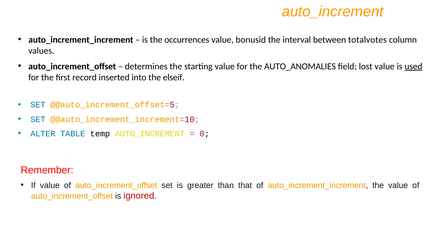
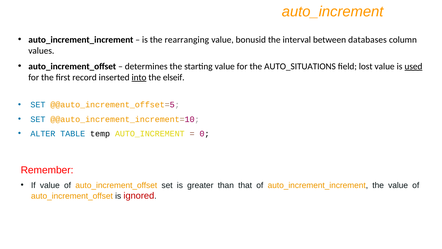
occurrences: occurrences -> rearranging
totalvotes: totalvotes -> databases
AUTO_ANOMALIES: AUTO_ANOMALIES -> AUTO_SITUATIONS
into underline: none -> present
